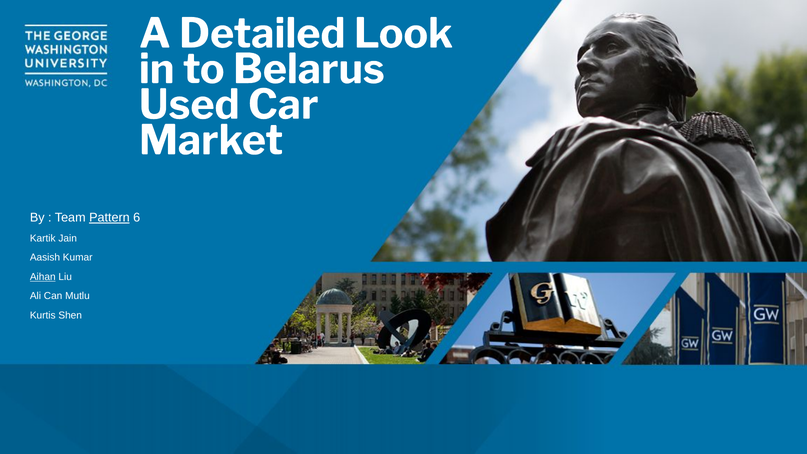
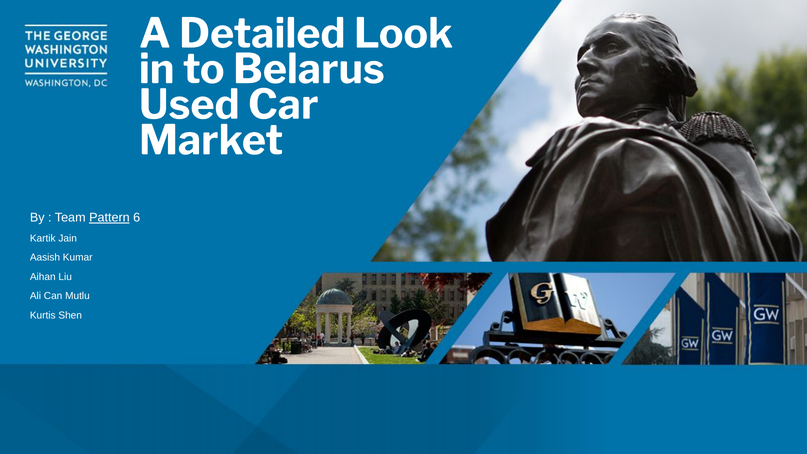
Aihan underline: present -> none
